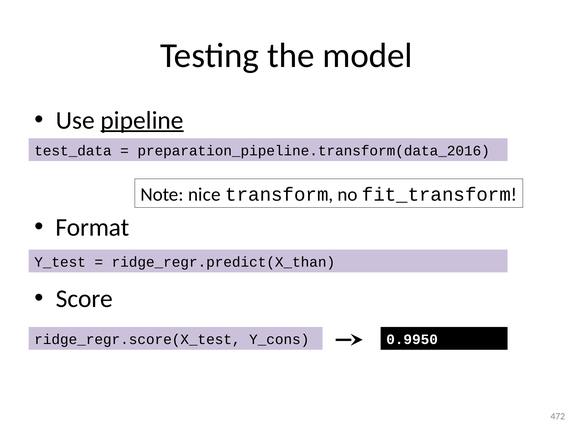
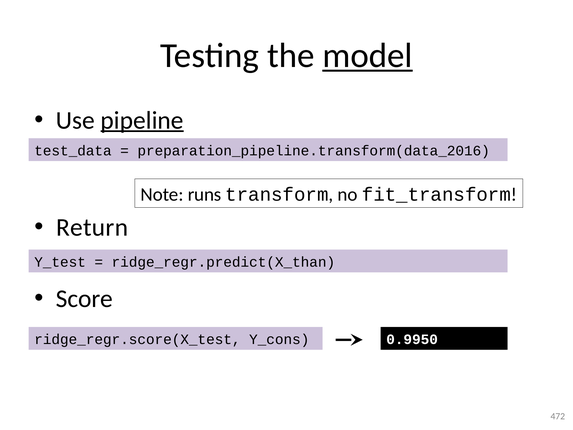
model underline: none -> present
nice: nice -> runs
Format: Format -> Return
